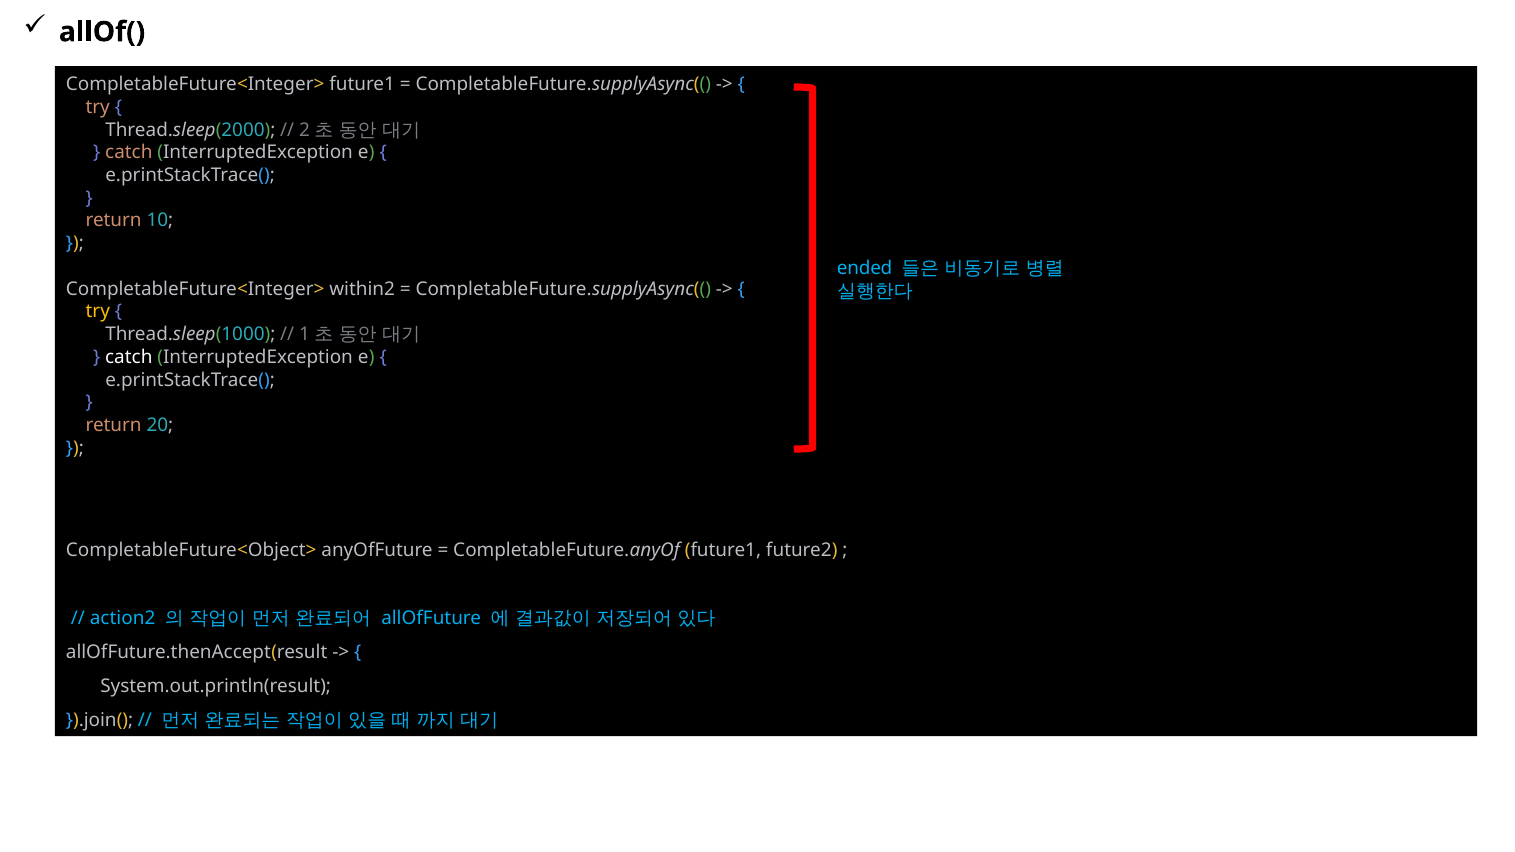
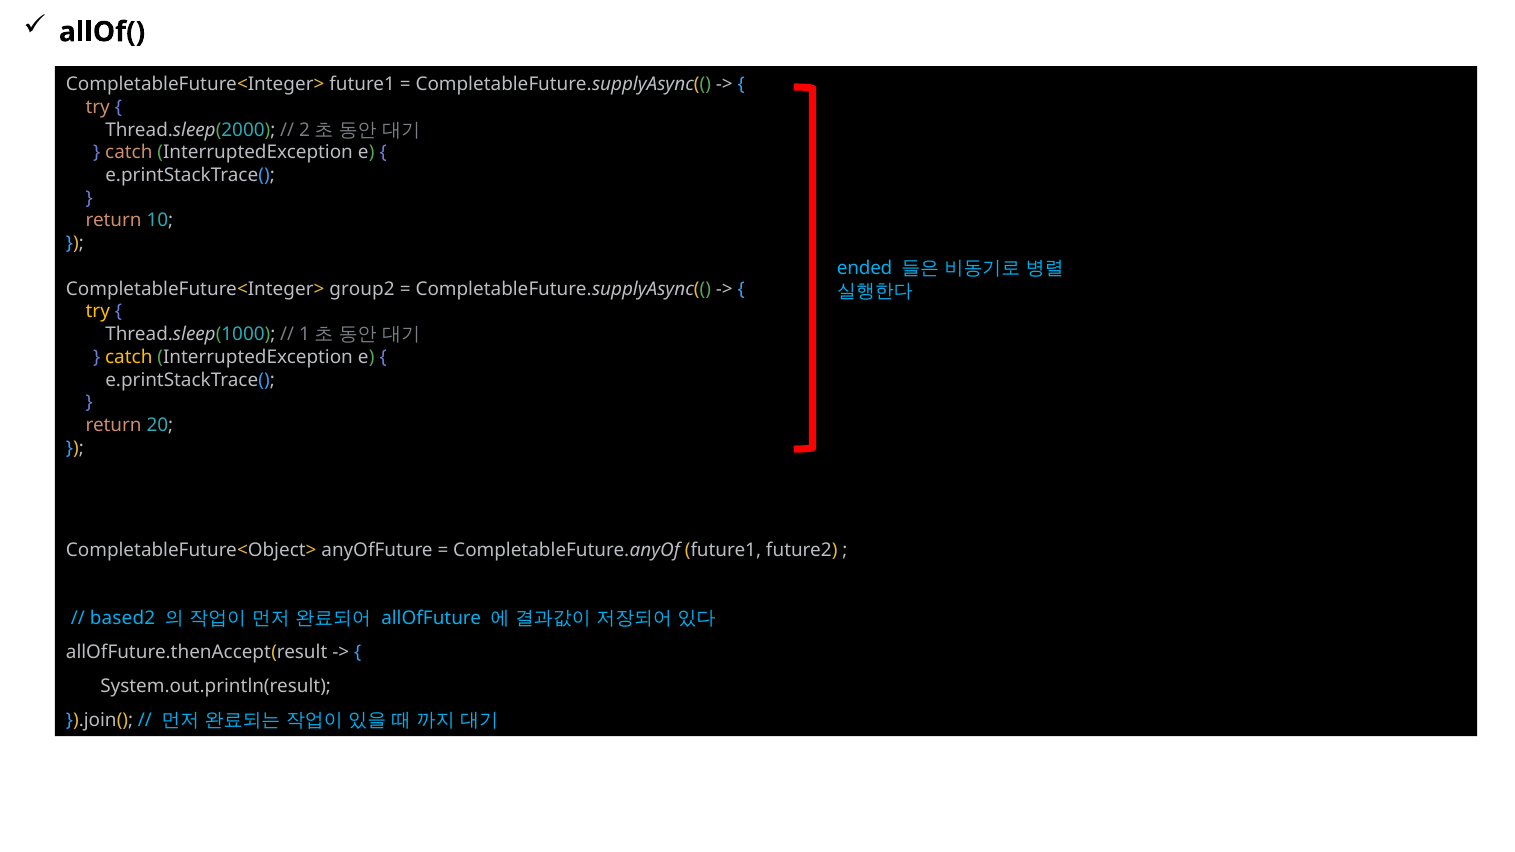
within2: within2 -> group2
catch at (129, 357) colour: white -> yellow
action2: action2 -> based2
